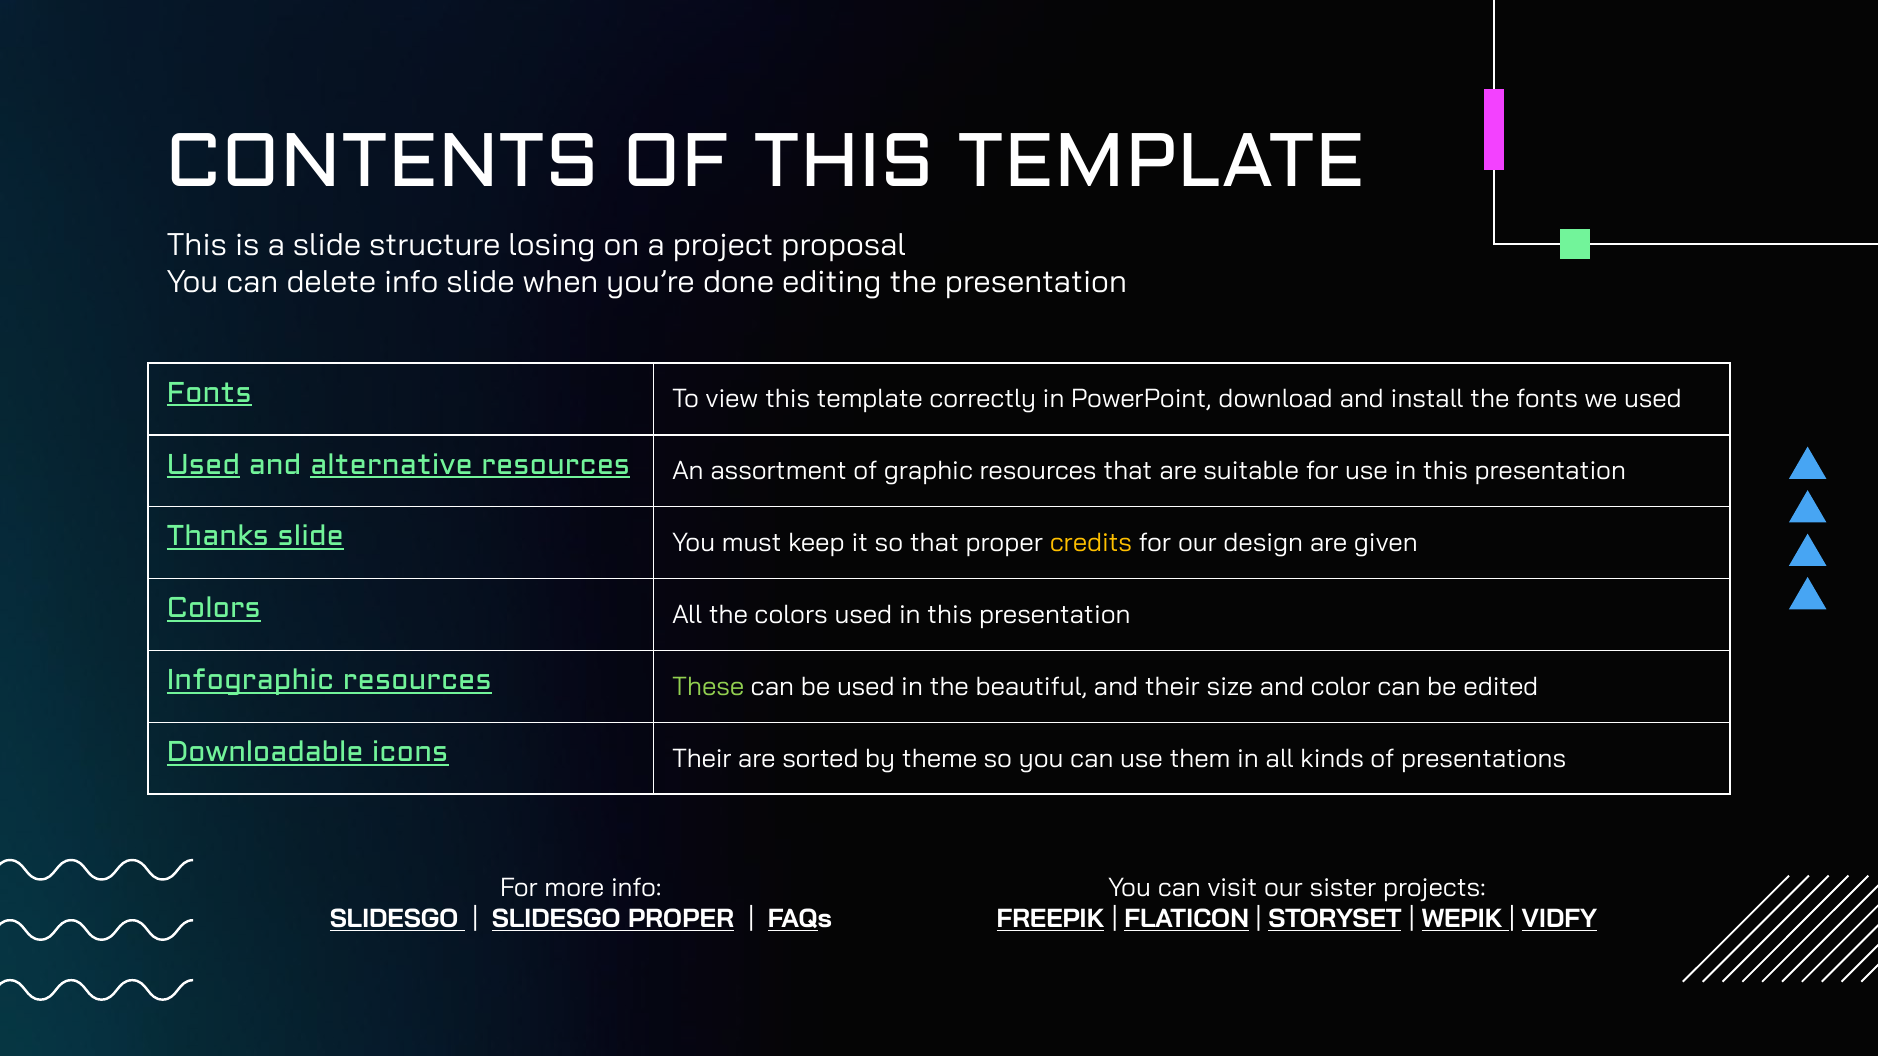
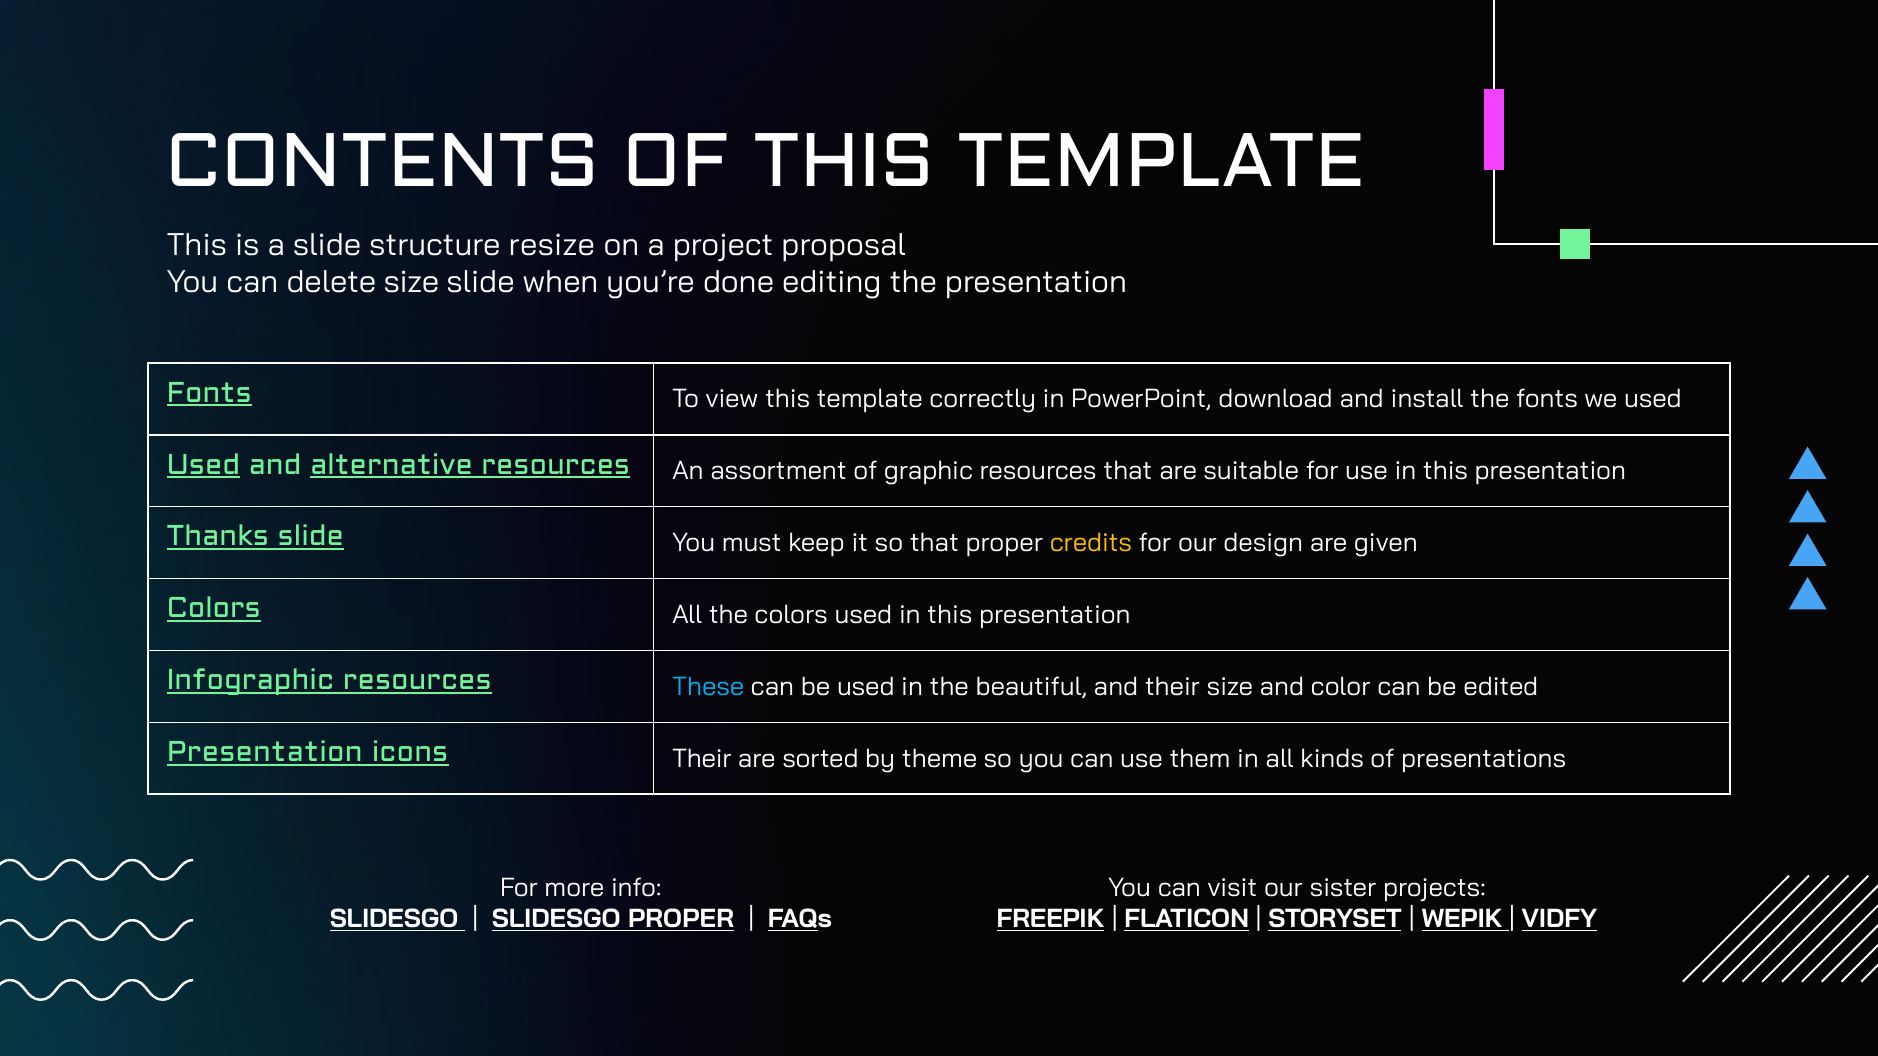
losing: losing -> resize
delete info: info -> size
These colour: light green -> light blue
Downloadable at (265, 753): Downloadable -> Presentation
